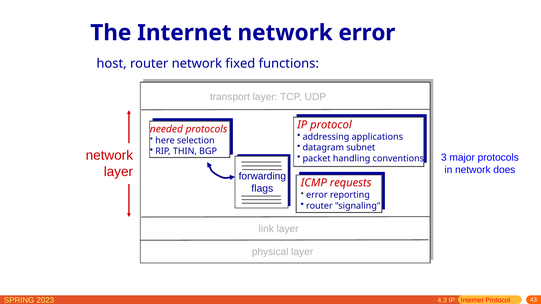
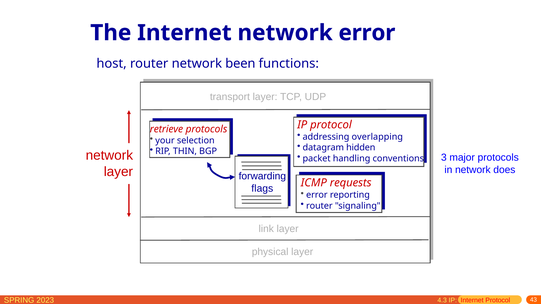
fixed: fixed -> been
needed: needed -> retrieve
applications: applications -> overlapping
here: here -> your
subnet: subnet -> hidden
